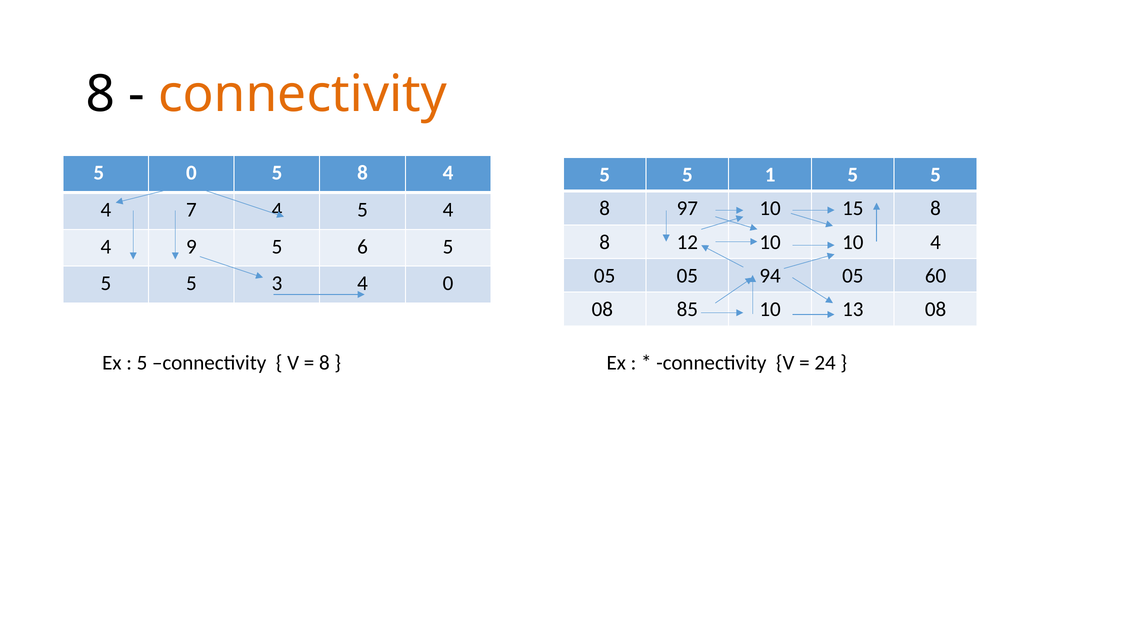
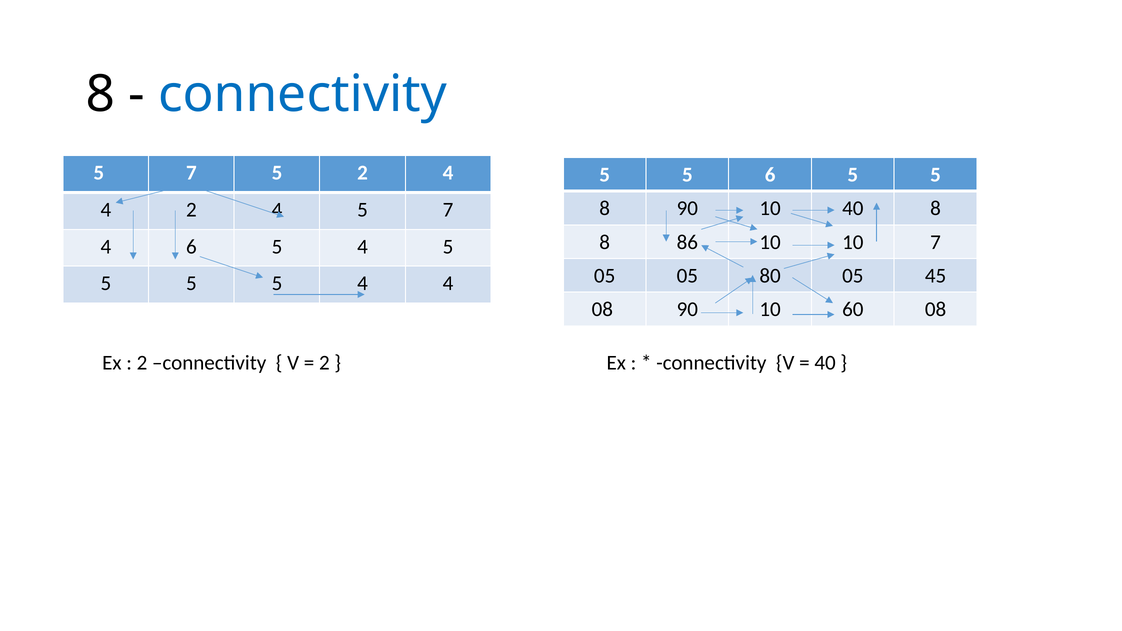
connectivity at (303, 94) colour: orange -> blue
0 at (191, 173): 0 -> 7
8 at (362, 173): 8 -> 2
5 1: 1 -> 6
8 97: 97 -> 90
10 15: 15 -> 40
4 7: 7 -> 2
4 at (448, 210): 4 -> 7
12: 12 -> 86
10 4: 4 -> 7
4 9: 9 -> 6
6 at (362, 247): 6 -> 4
94: 94 -> 80
60: 60 -> 45
3 at (277, 284): 3 -> 5
0 at (448, 284): 0 -> 4
08 85: 85 -> 90
13: 13 -> 60
5 at (142, 363): 5 -> 2
8 at (324, 363): 8 -> 2
24 at (825, 363): 24 -> 40
